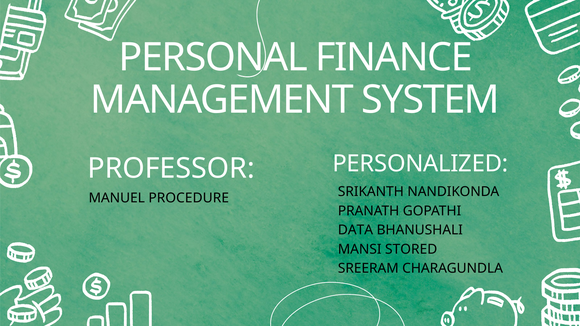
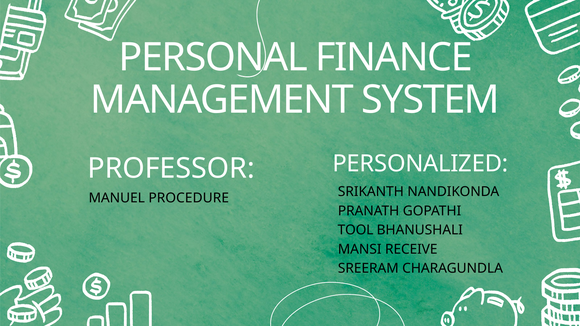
DATA: DATA -> TOOL
STORED: STORED -> RECEIVE
